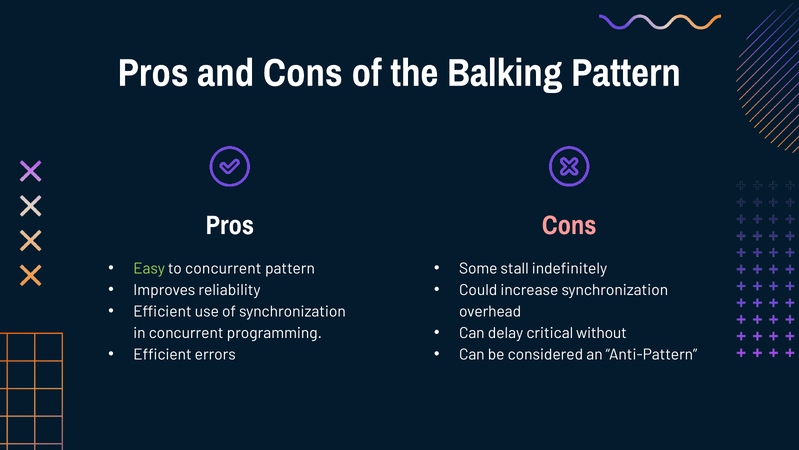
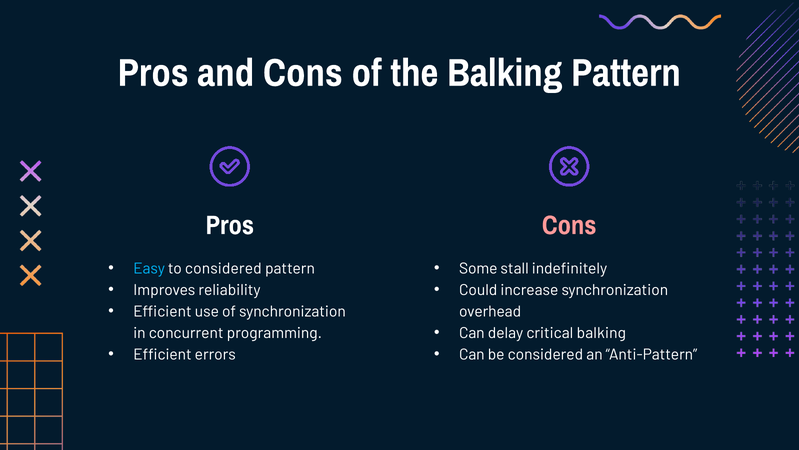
Easy colour: light green -> light blue
to concurrent: concurrent -> considered
critical without: without -> balking
